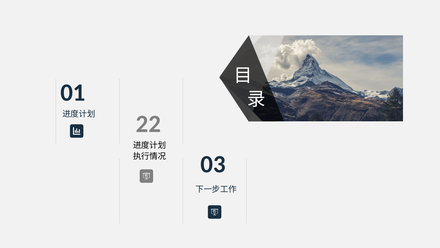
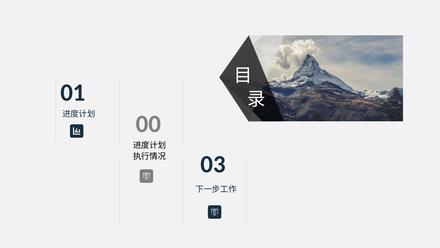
22: 22 -> 00
